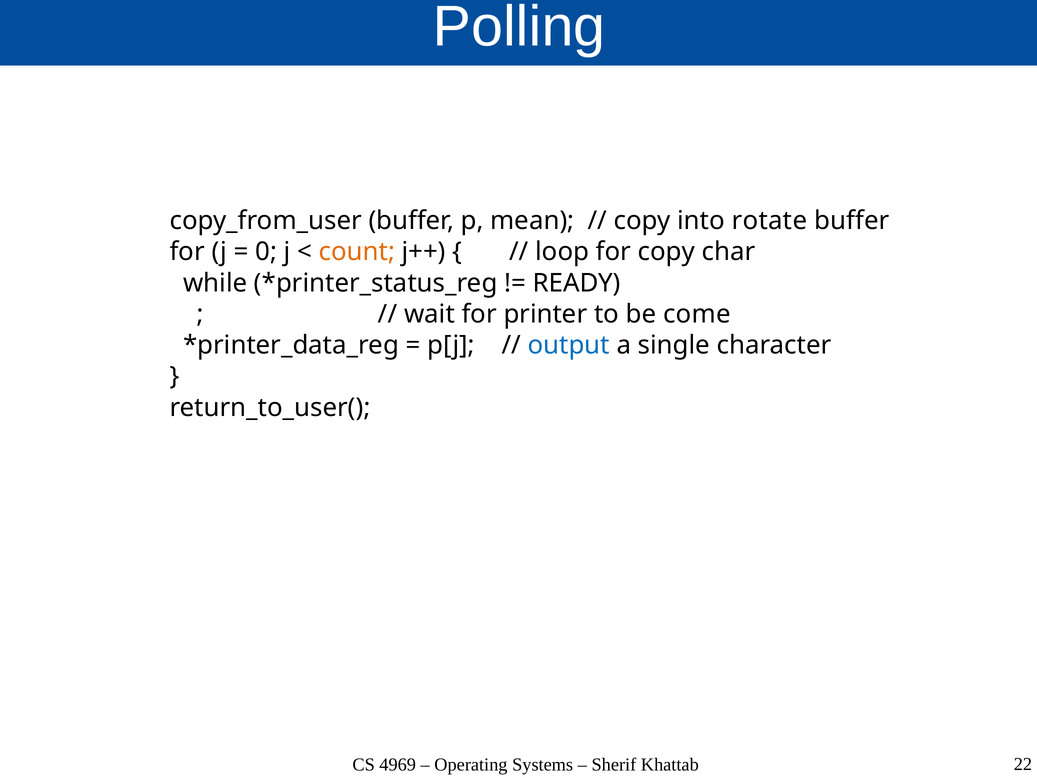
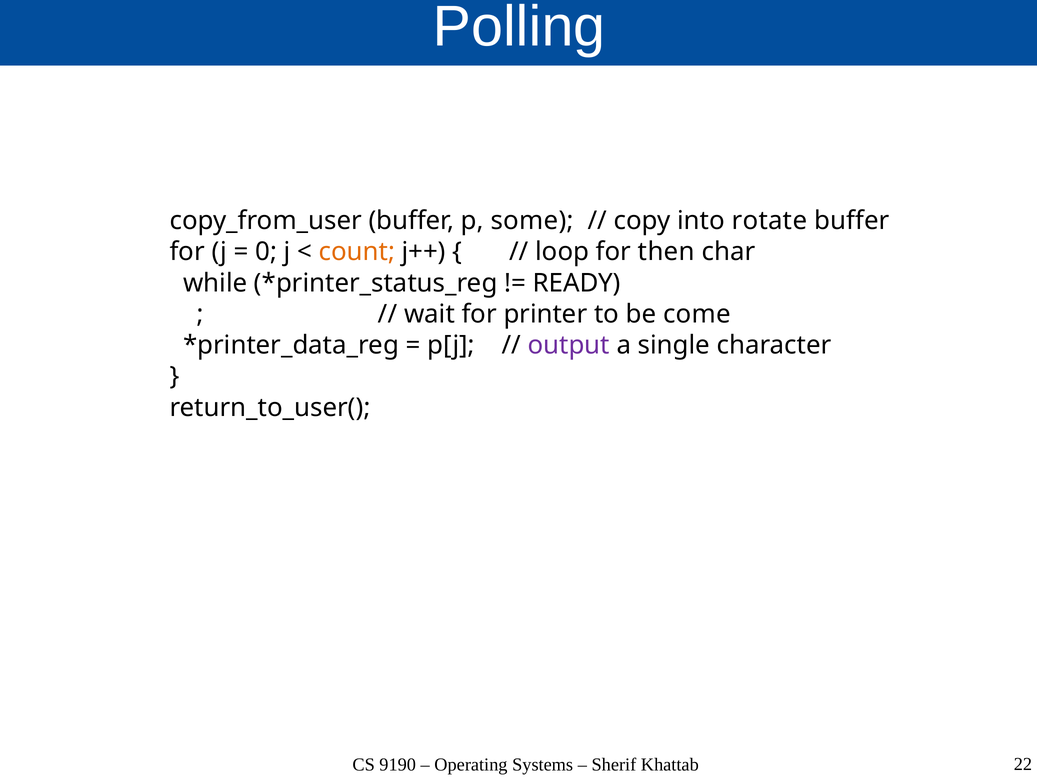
mean: mean -> some
for copy: copy -> then
output colour: blue -> purple
4969: 4969 -> 9190
